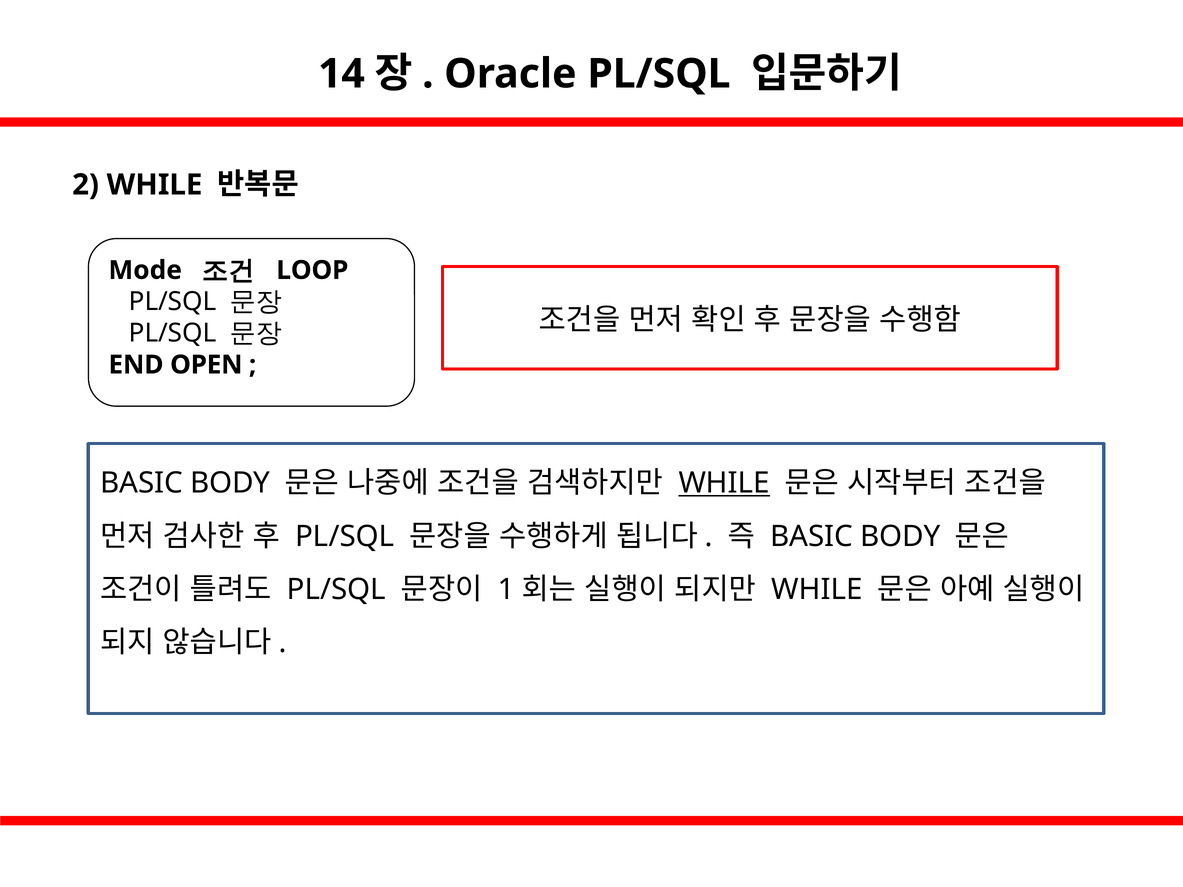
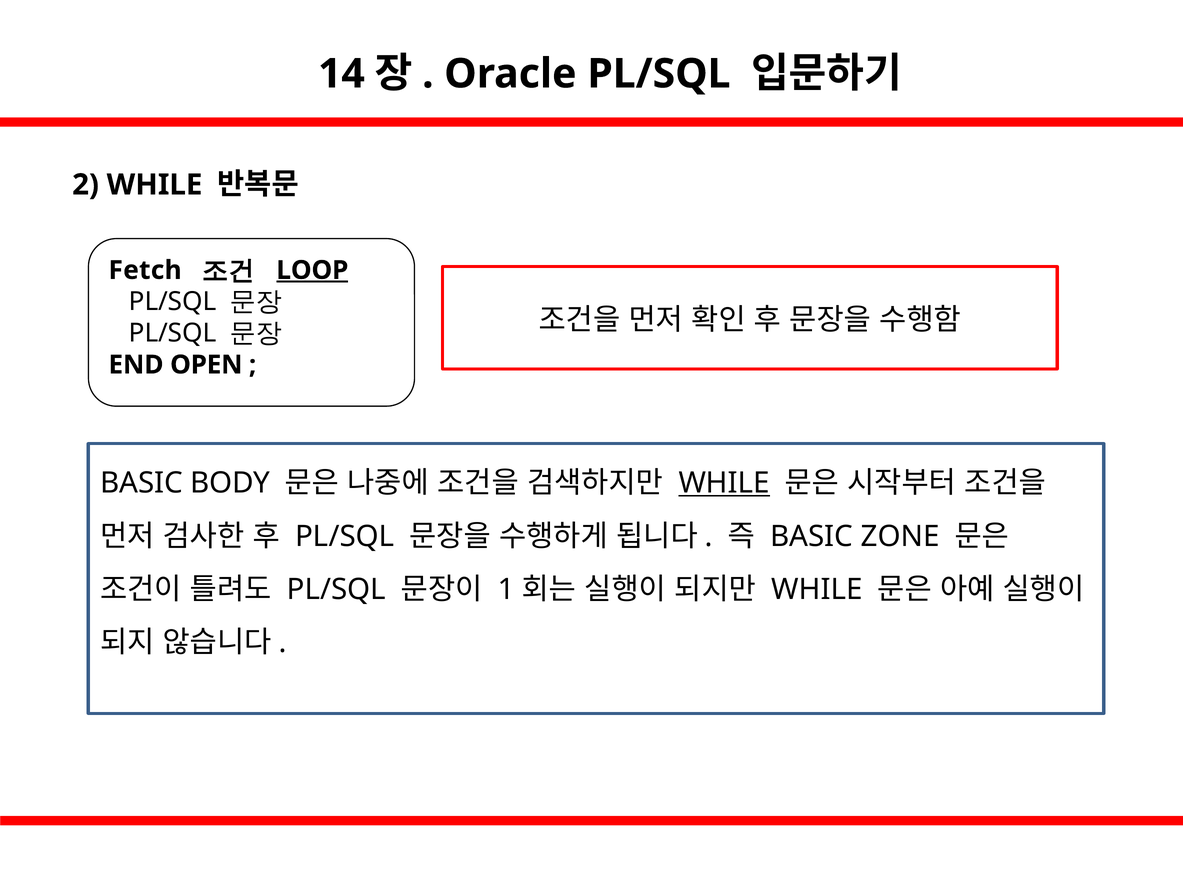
Mode: Mode -> Fetch
LOOP underline: none -> present
BODY at (900, 536): BODY -> ZONE
